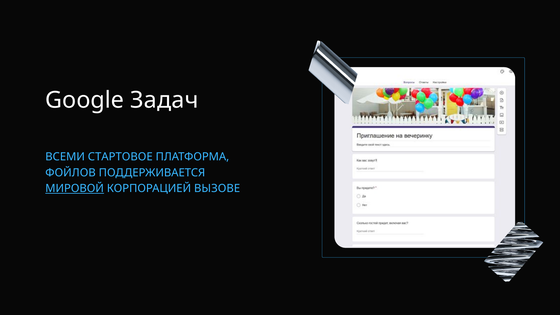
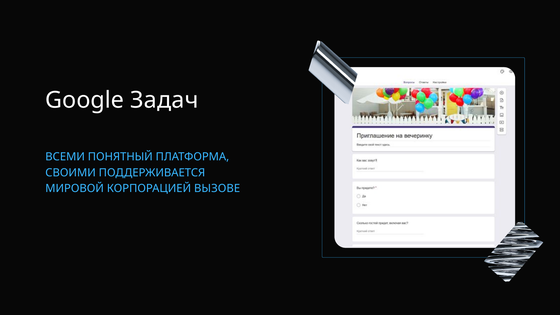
СТАРТОВОЕ: СТАРТОВОЕ -> ПОНЯТНЫЙ
ФОЙЛОВ: ФОЙЛОВ -> СВОИМИ
МИРОВОЙ underline: present -> none
